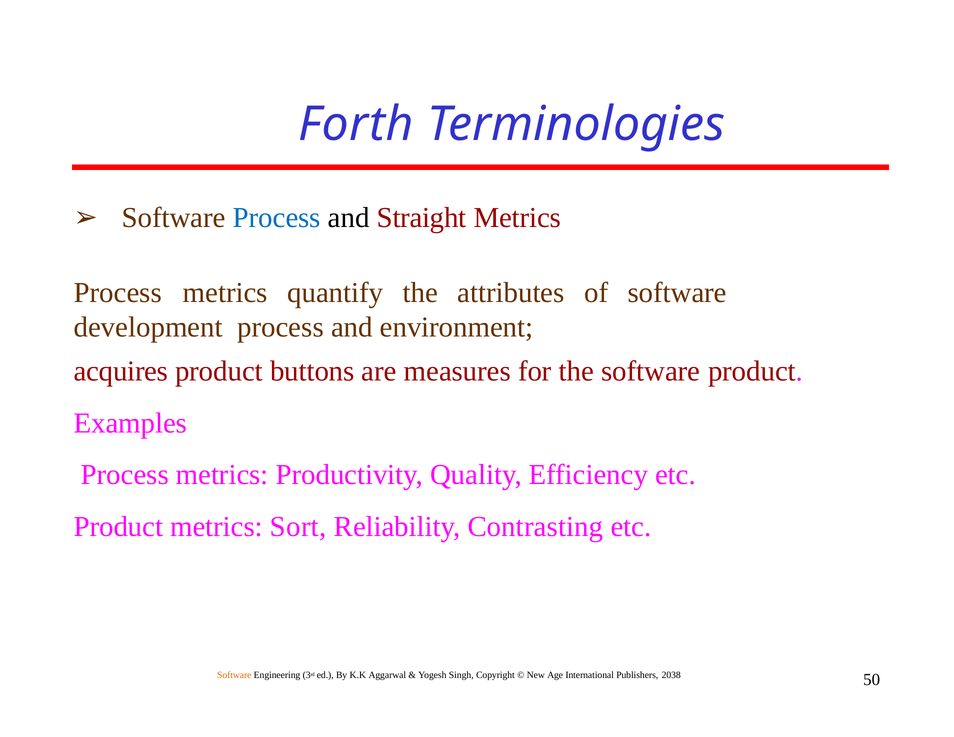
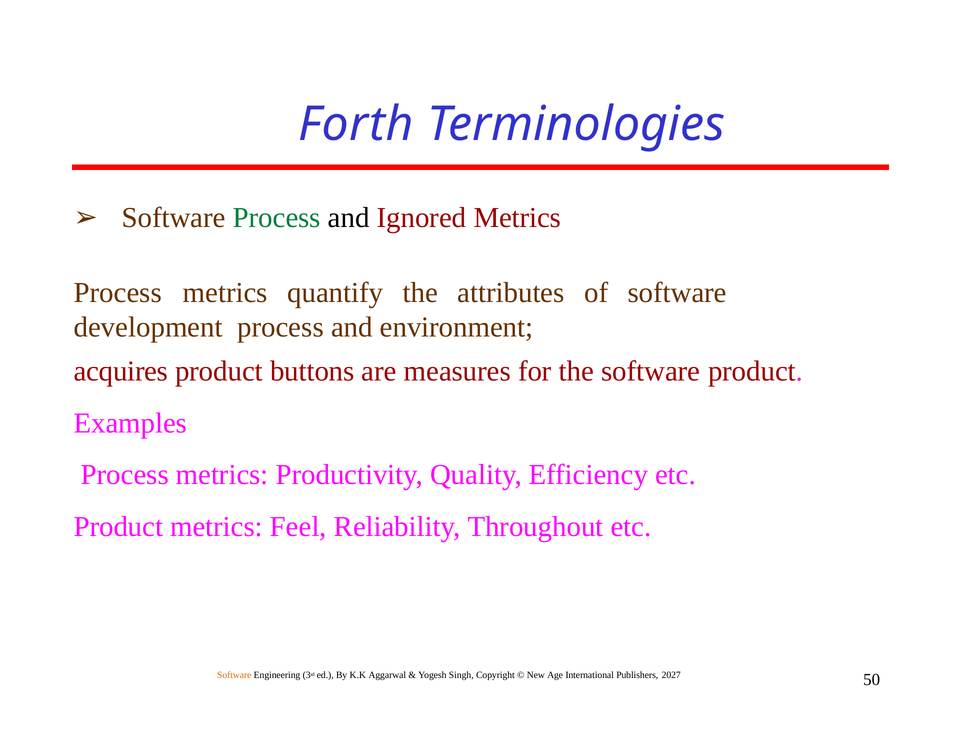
Process at (277, 218) colour: blue -> green
Straight: Straight -> Ignored
Sort: Sort -> Feel
Contrasting: Contrasting -> Throughout
2038: 2038 -> 2027
